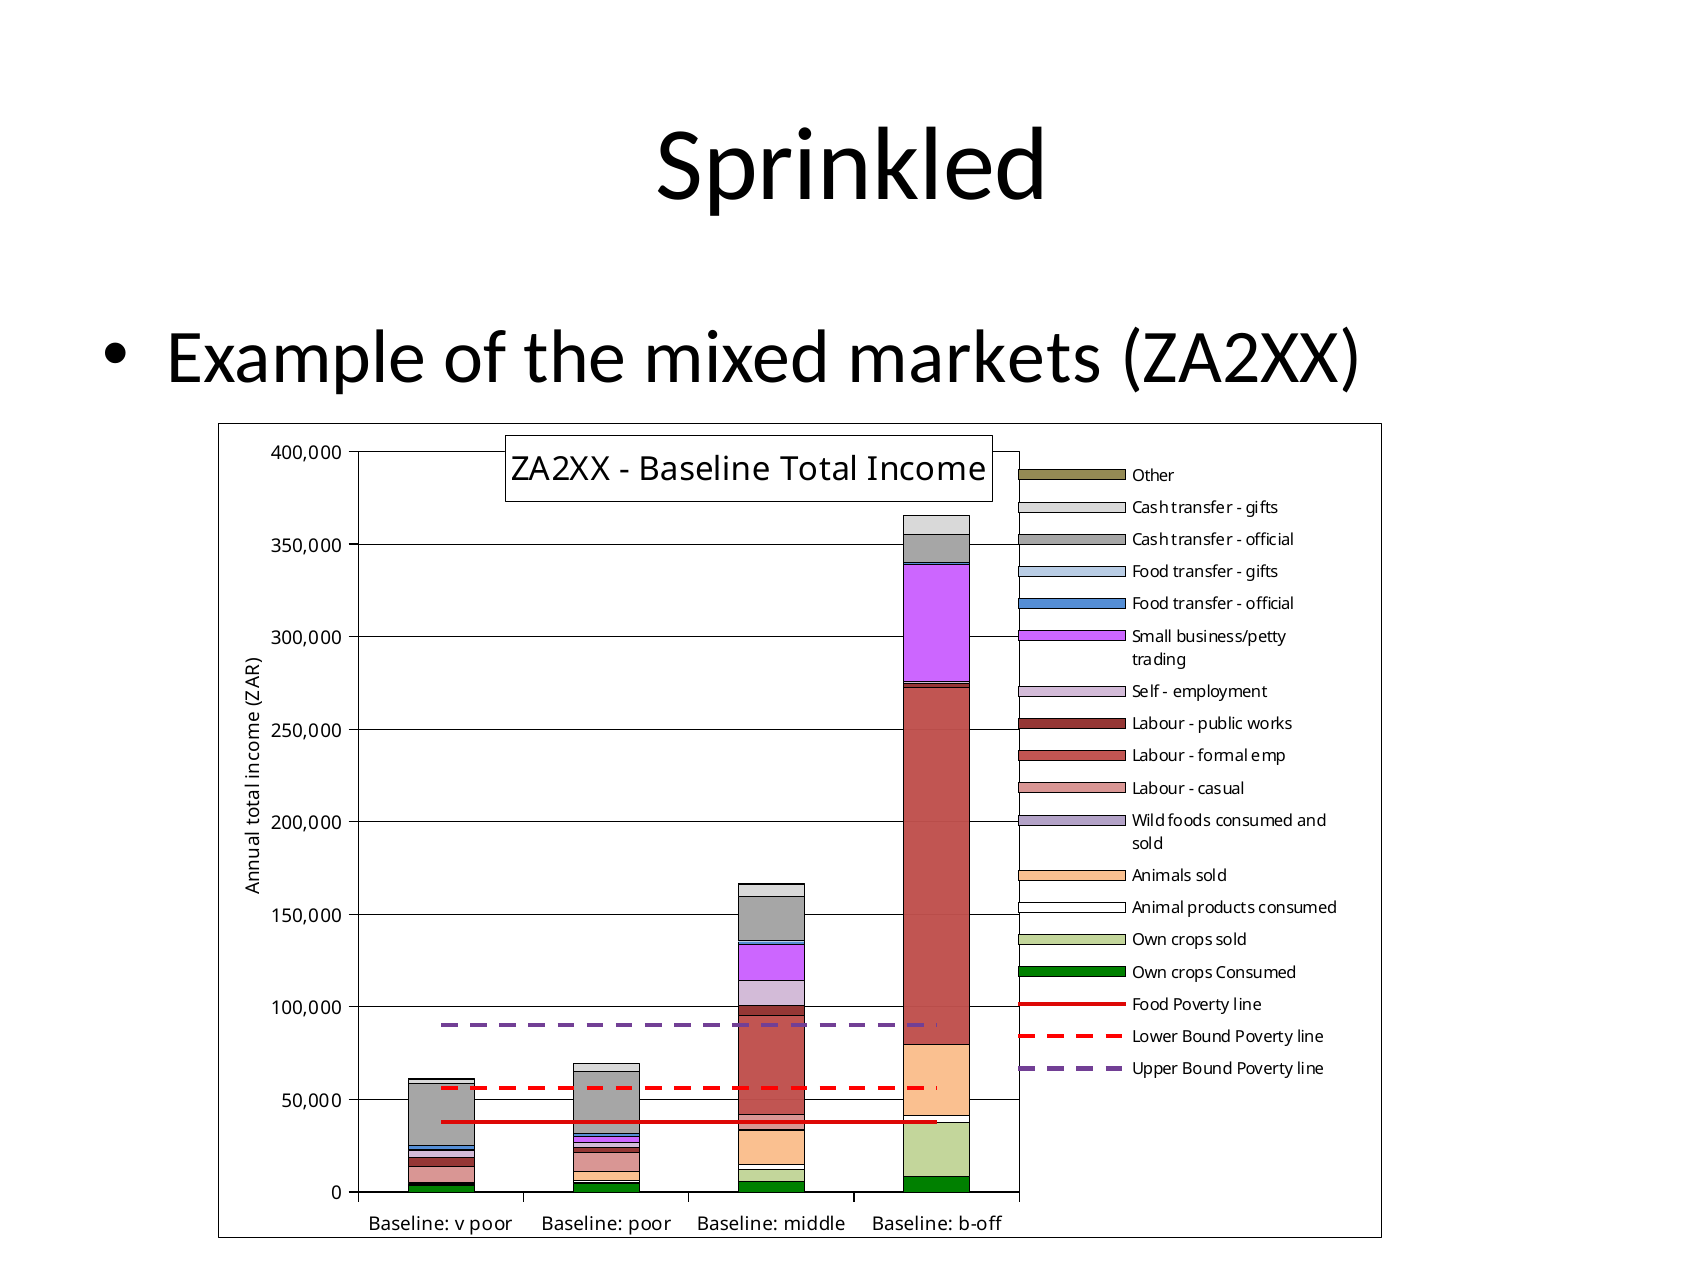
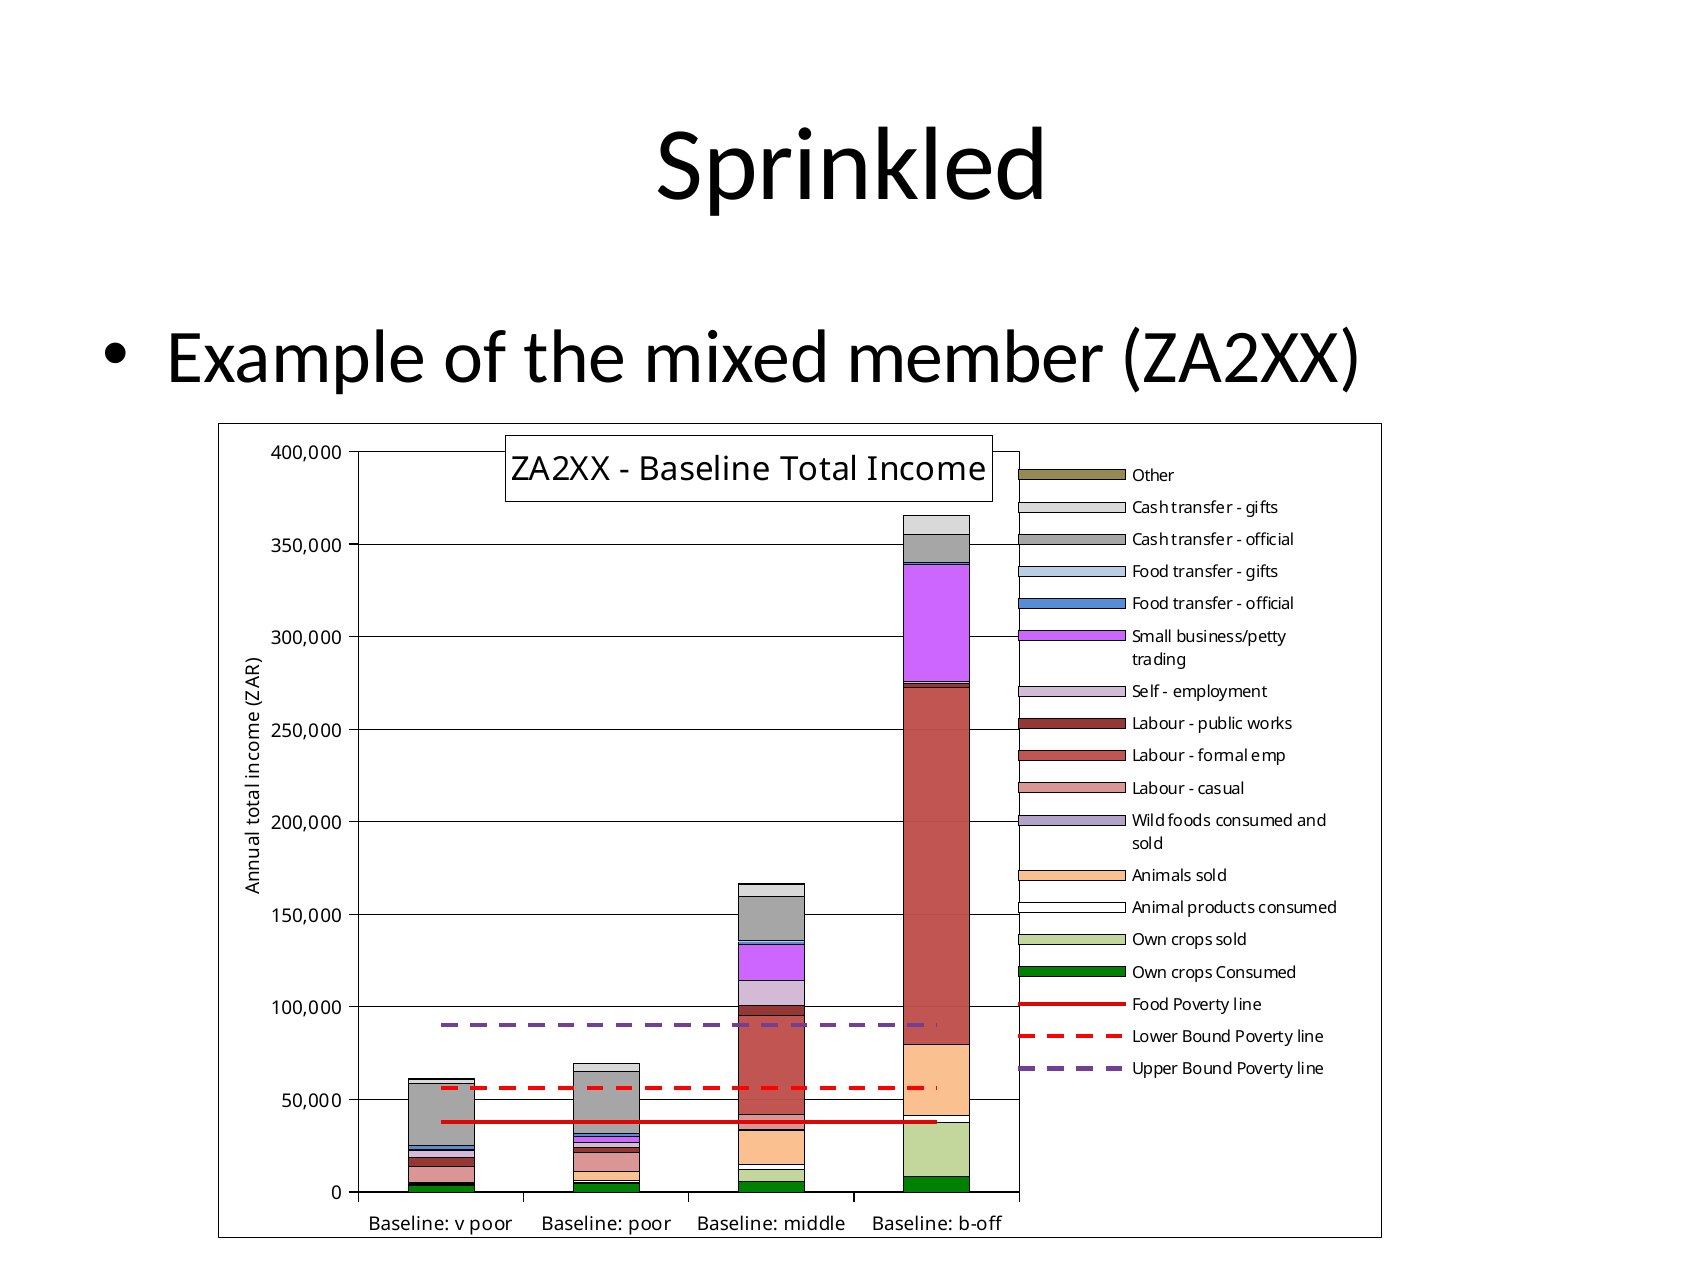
markets: markets -> member
